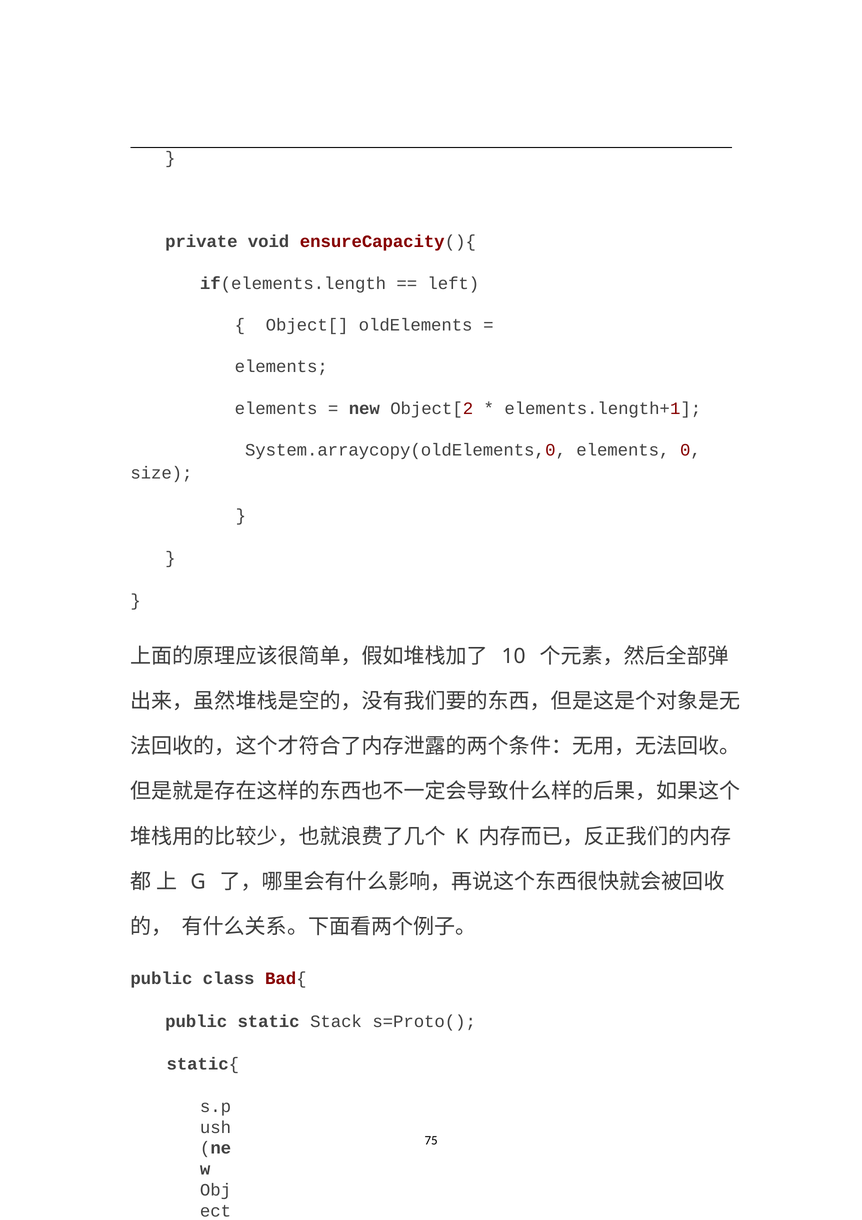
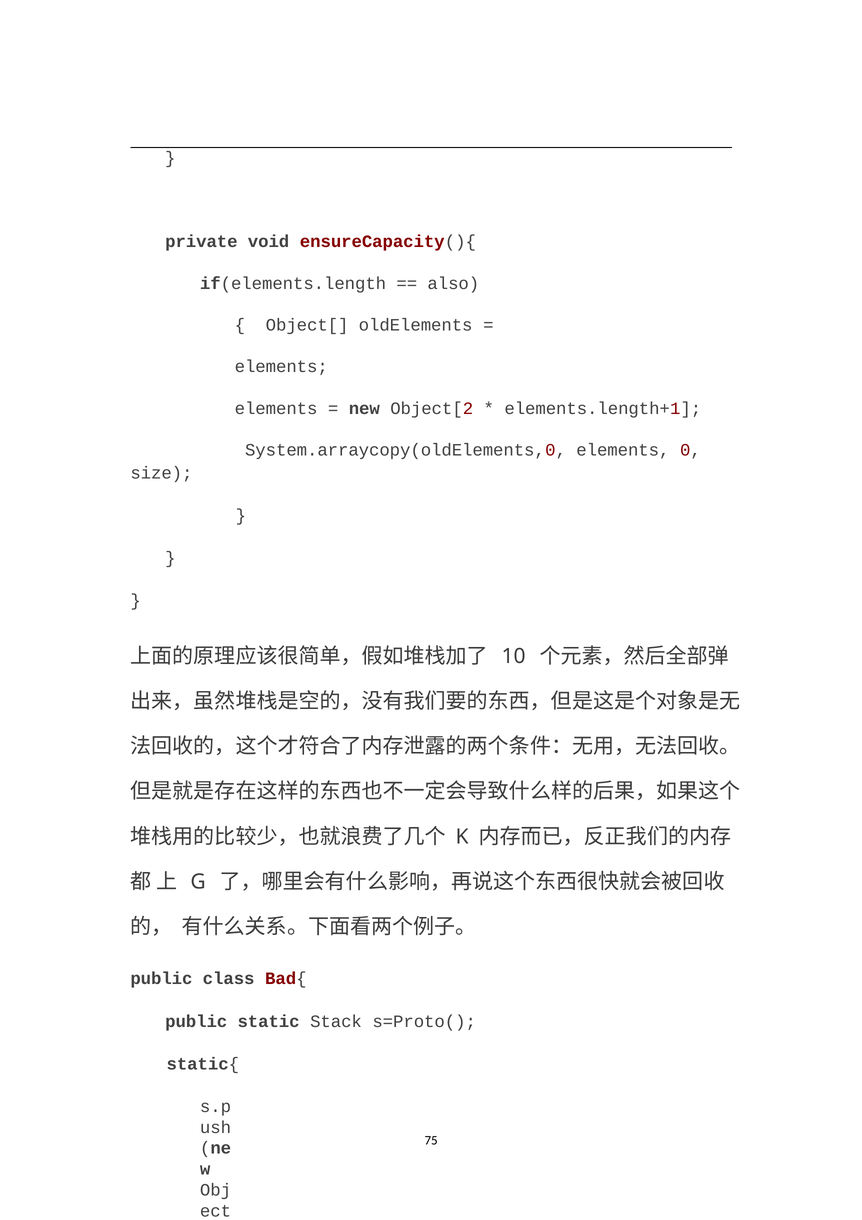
left: left -> also
